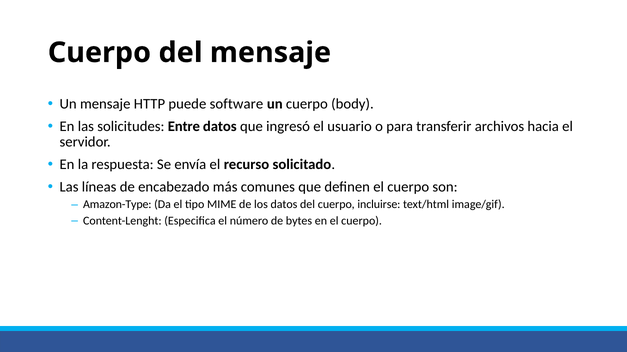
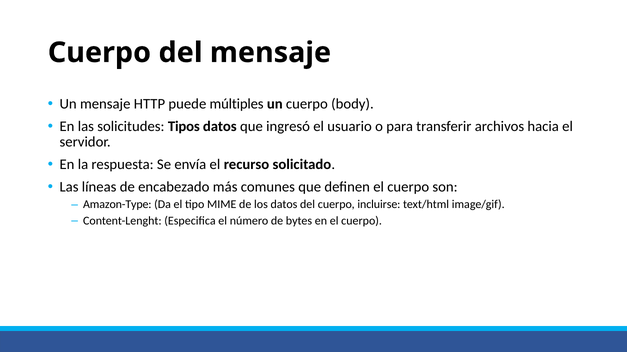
software: software -> múltiples
Entre: Entre -> Tipos
